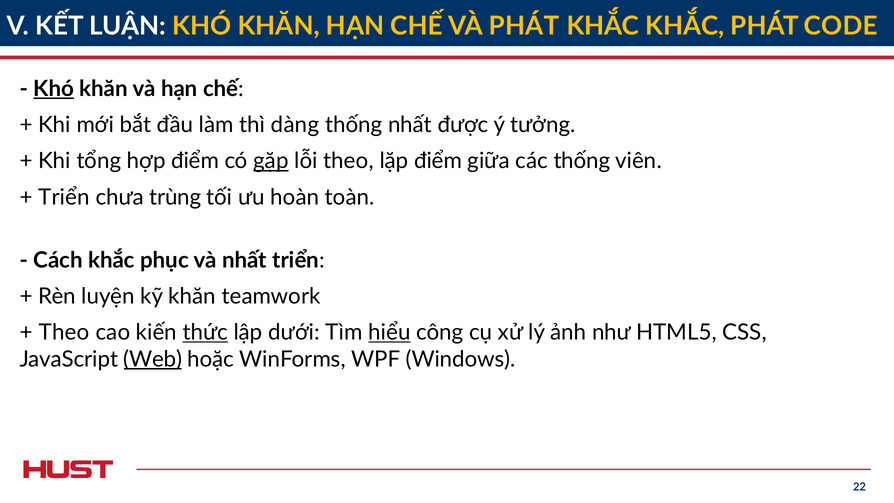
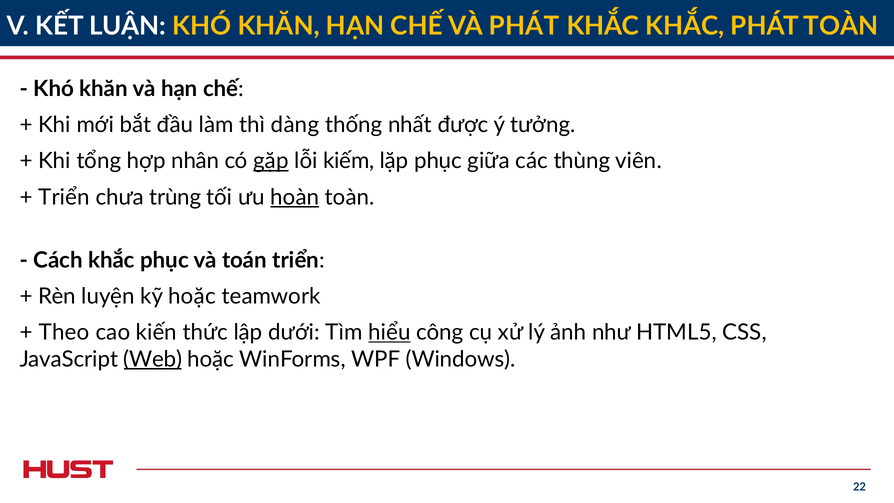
PHÁT CODE: CODE -> TOÀN
Khó at (54, 89) underline: present -> none
hợp điểm: điểm -> nhân
lỗi theo: theo -> kiếm
lặp điểm: điểm -> phục
các thống: thống -> thùng
hoàn underline: none -> present
và nhất: nhất -> toán
kỹ khăn: khăn -> hoặc
thức underline: present -> none
